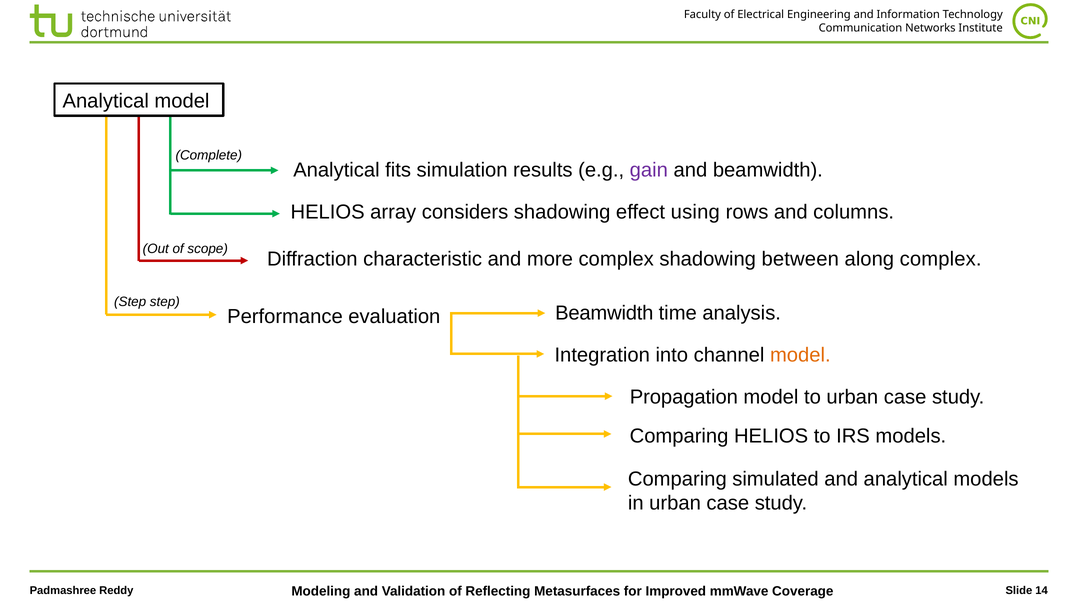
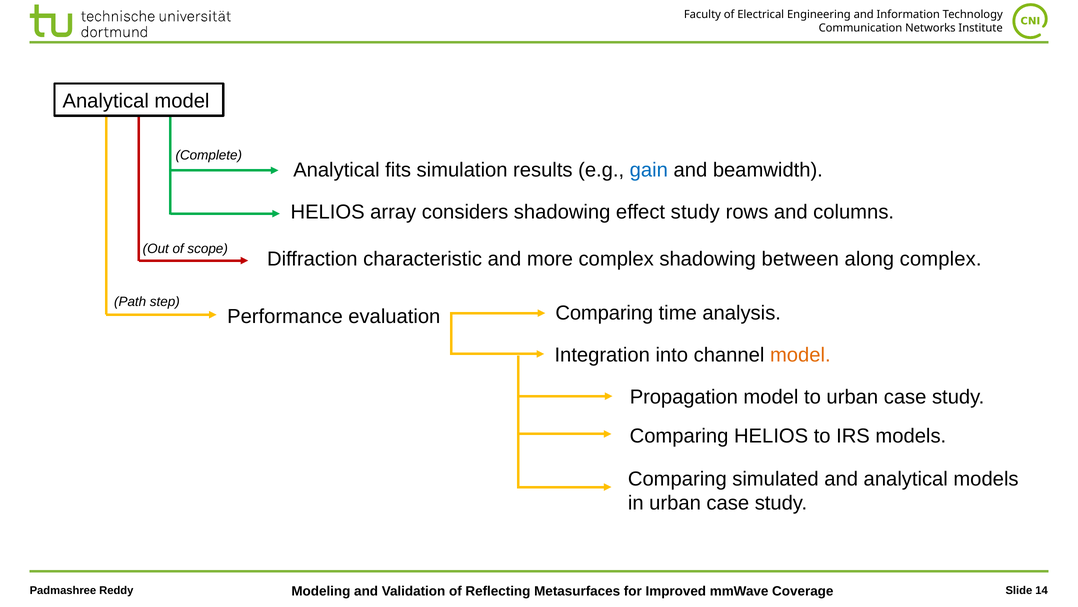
gain colour: purple -> blue
effect using: using -> study
Step at (130, 301): Step -> Path
Beamwidth at (604, 313): Beamwidth -> Comparing
